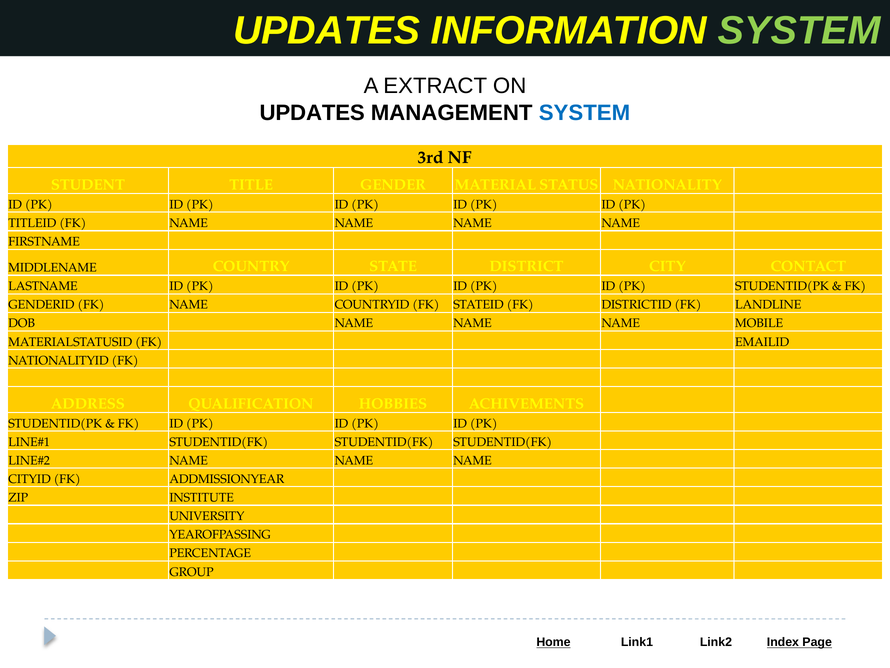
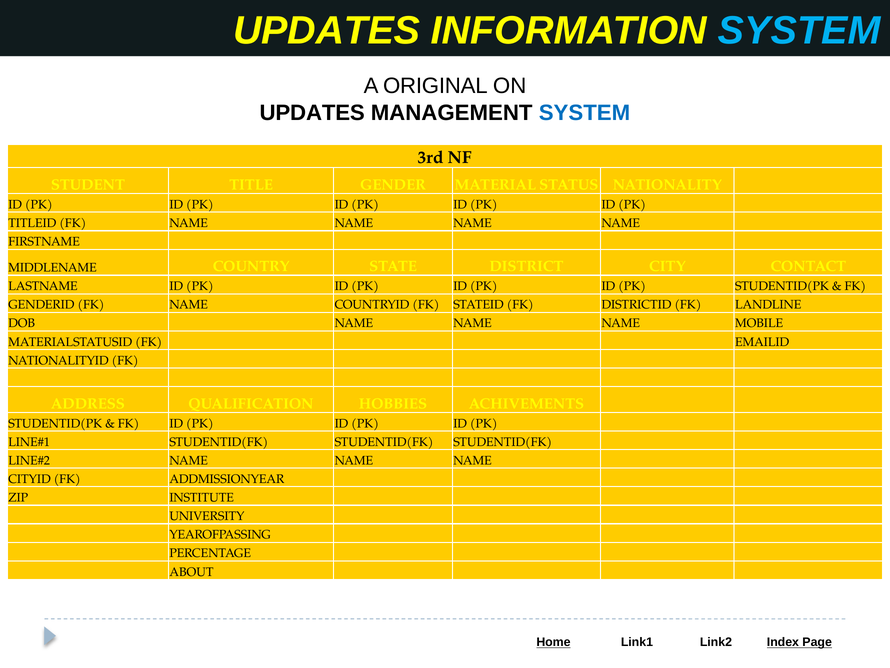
SYSTEM at (799, 31) colour: light green -> light blue
EXTRACT: EXTRACT -> ORIGINAL
GROUP: GROUP -> ABOUT
